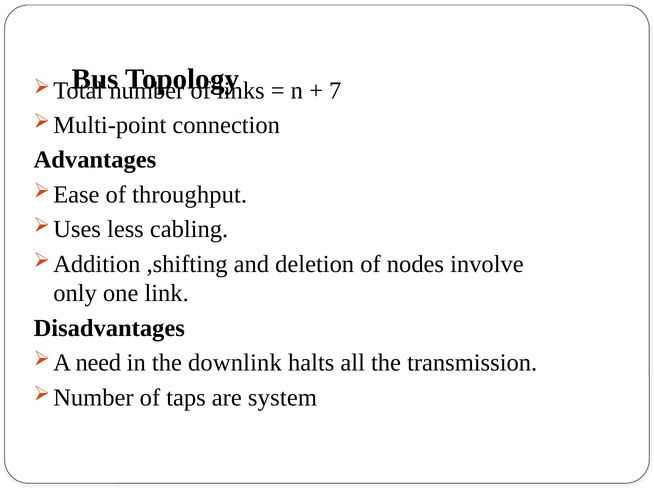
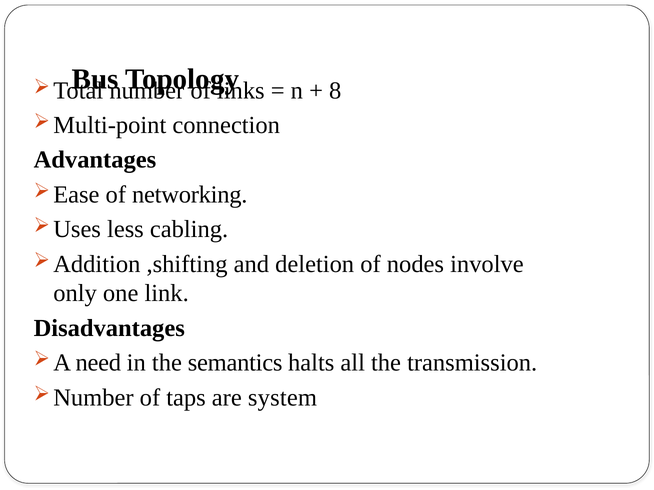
7: 7 -> 8
throughput: throughput -> networking
downlink: downlink -> semantics
